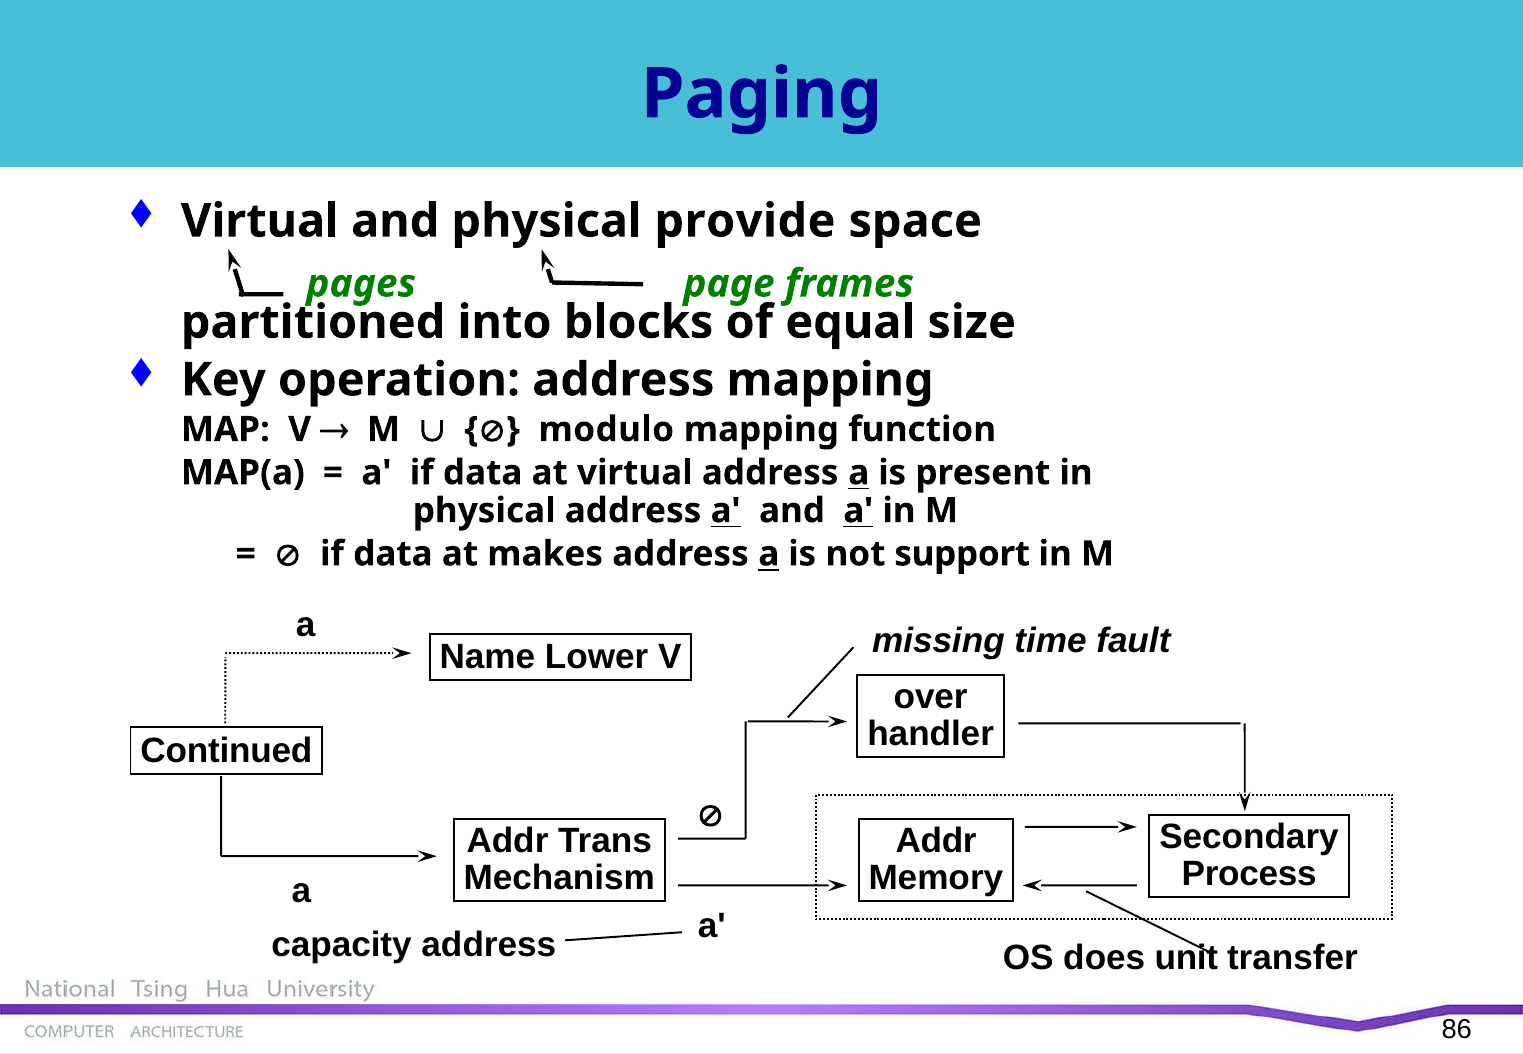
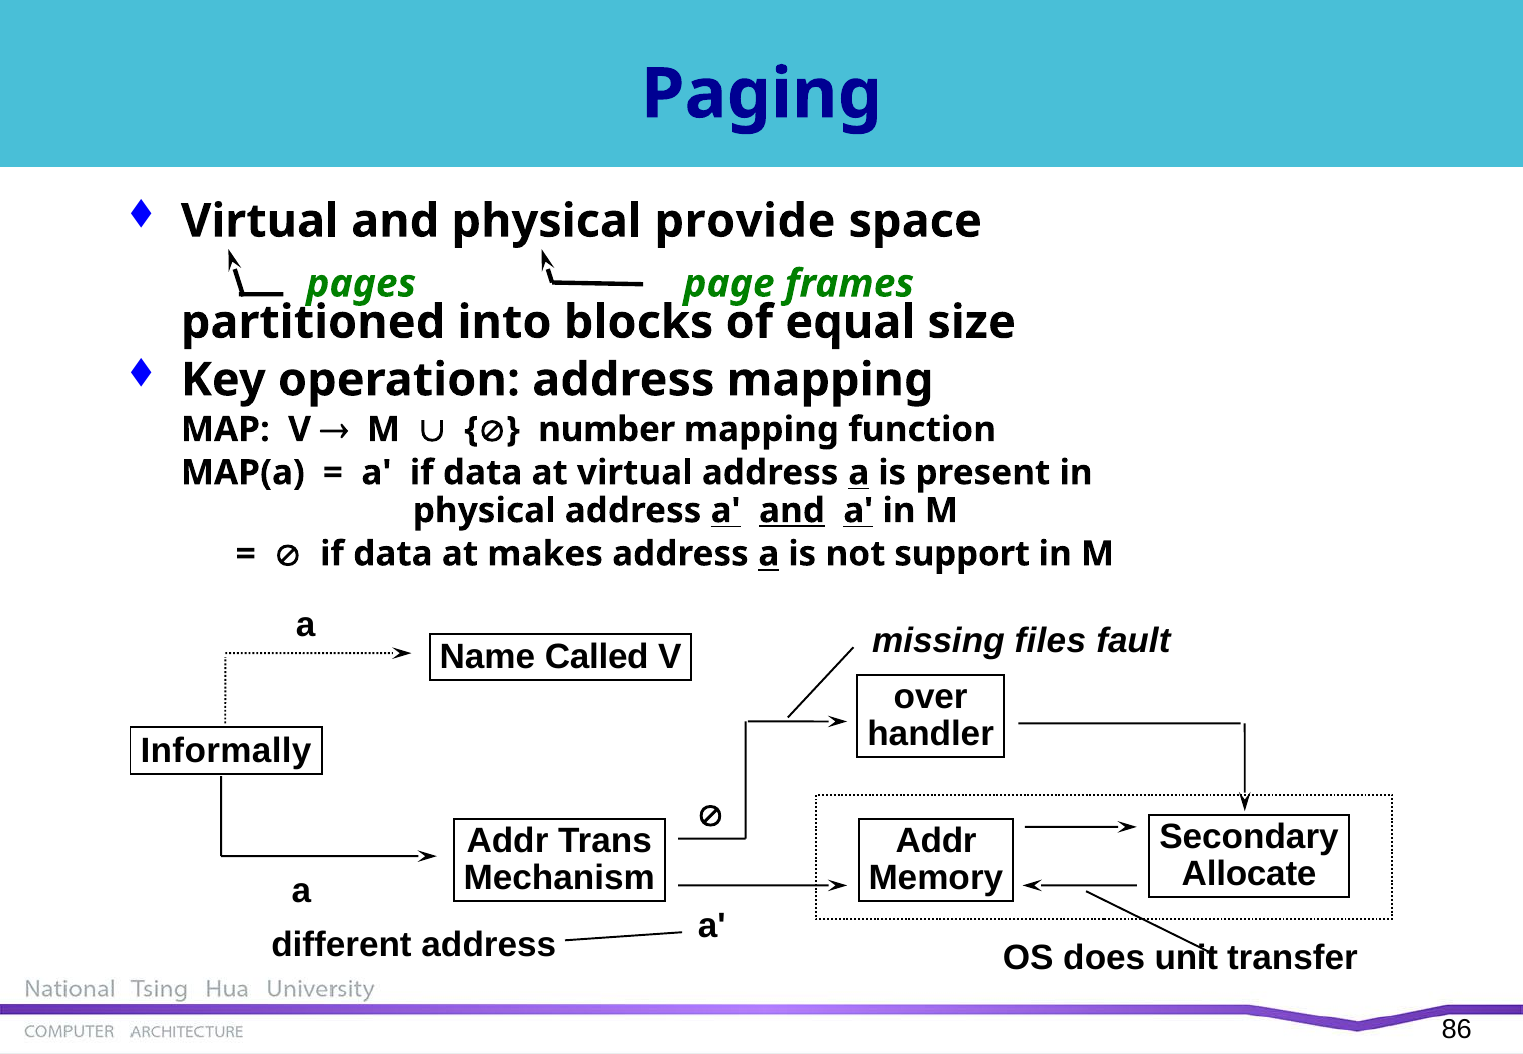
modulo: modulo -> number
and at (792, 511) underline: none -> present
time: time -> files
Lower: Lower -> Called
Continued: Continued -> Informally
Process: Process -> Allocate
capacity: capacity -> different
